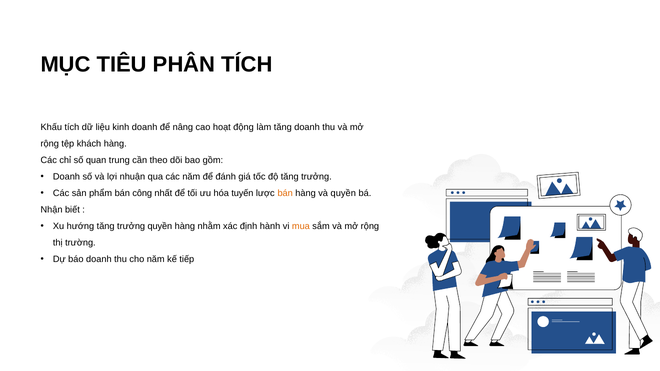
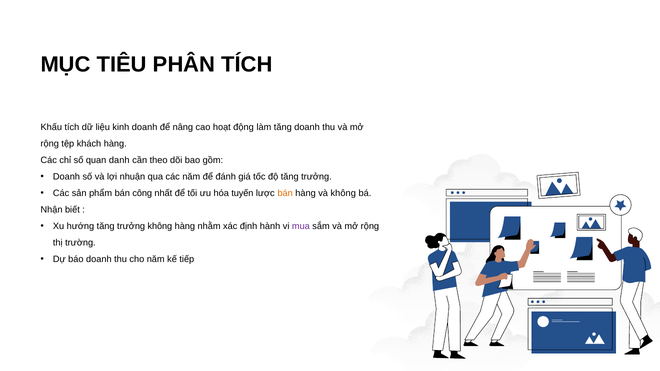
trung: trung -> danh
và quyền: quyền -> không
trưởng quyền: quyền -> không
mua colour: orange -> purple
